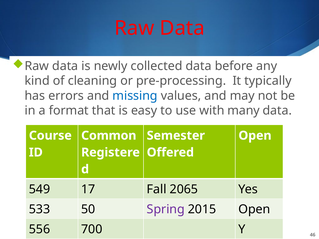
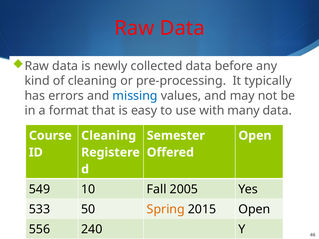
Common at (109, 136): Common -> Cleaning
17: 17 -> 10
2065: 2065 -> 2005
Spring colour: purple -> orange
700: 700 -> 240
